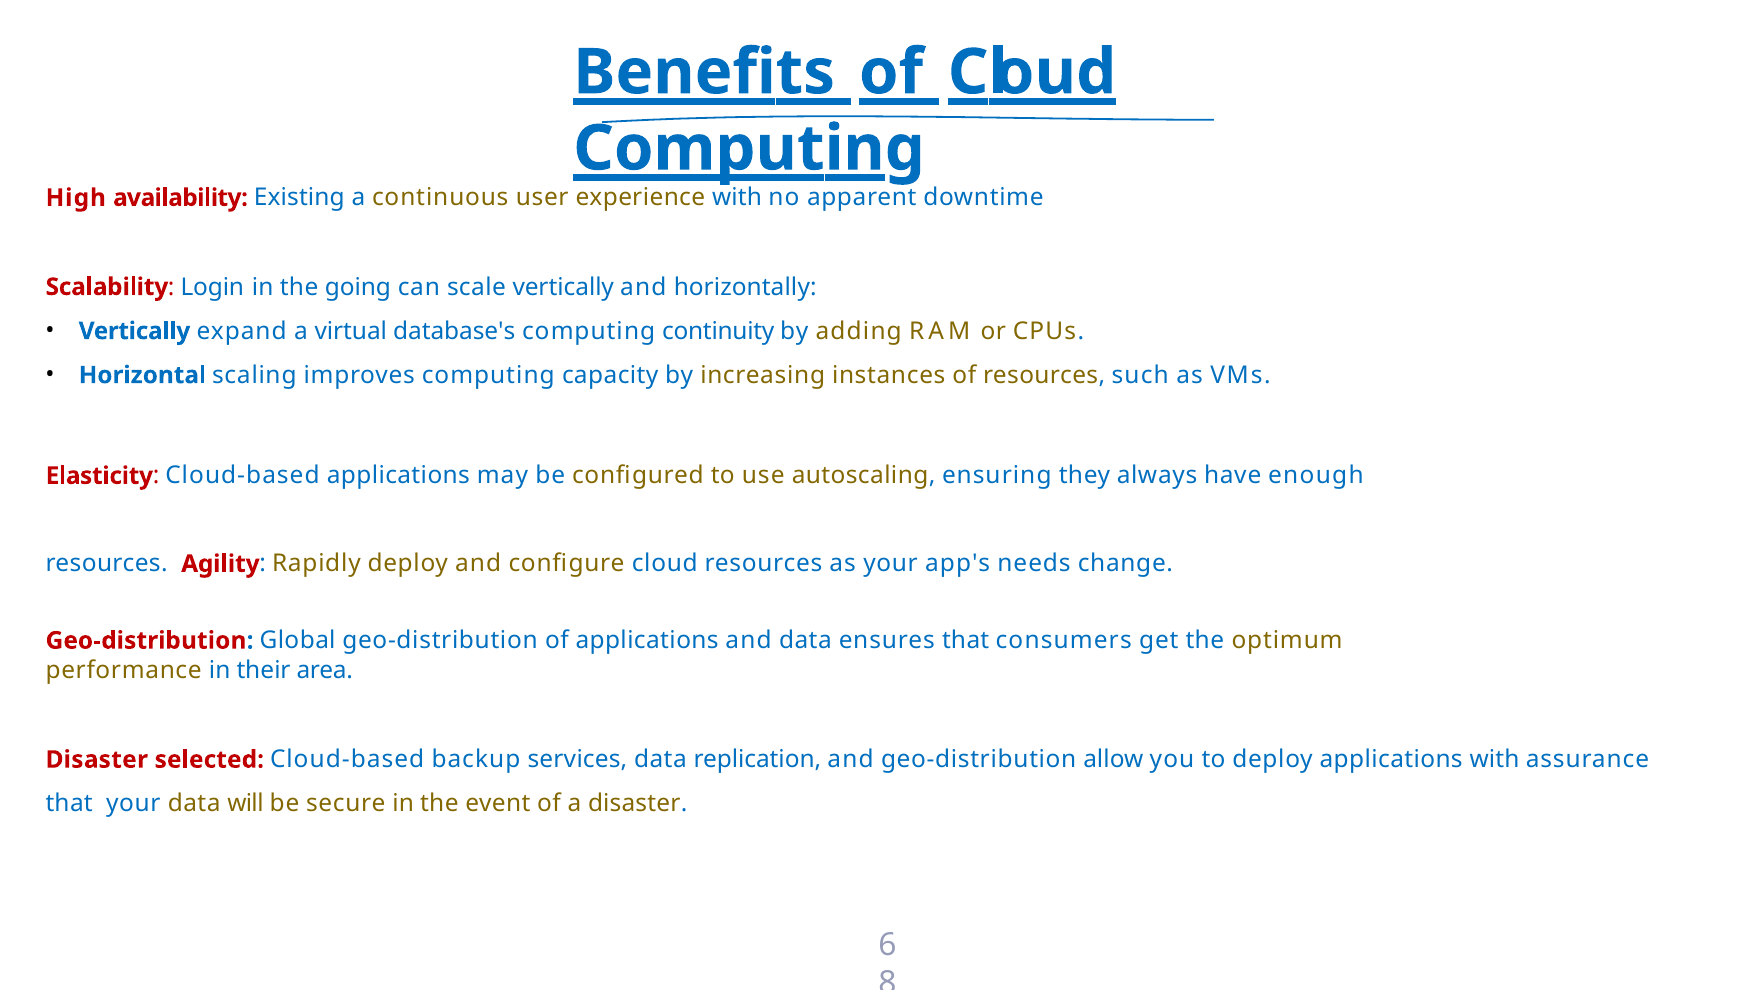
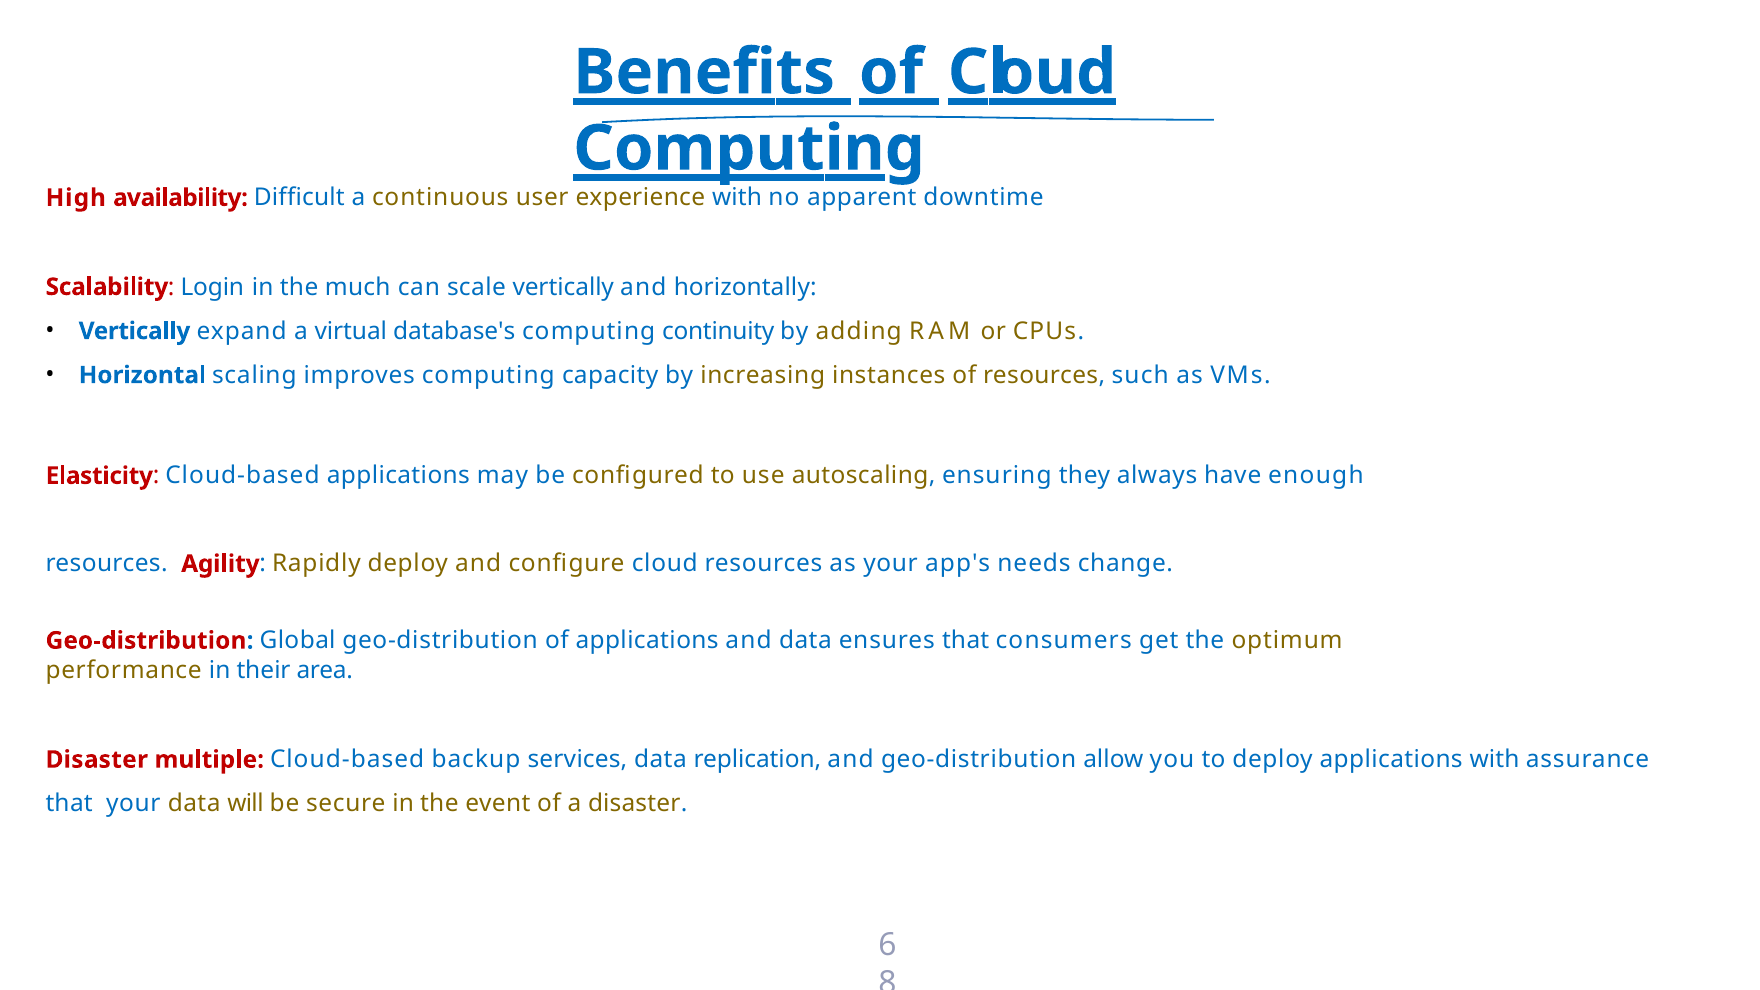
Existing: Existing -> Difficult
going: going -> much
selected: selected -> multiple
